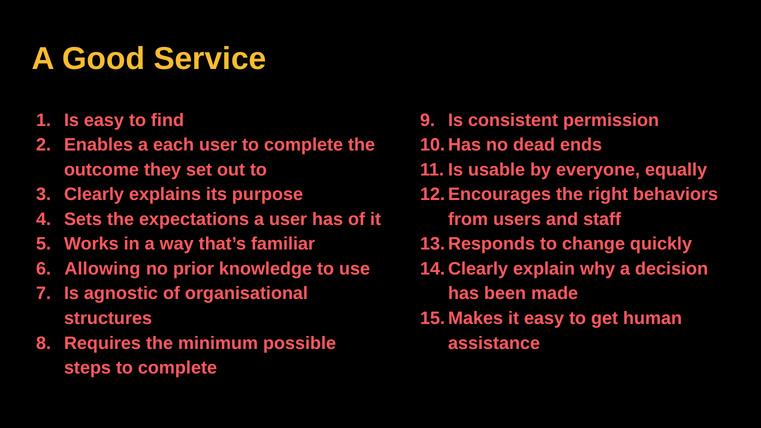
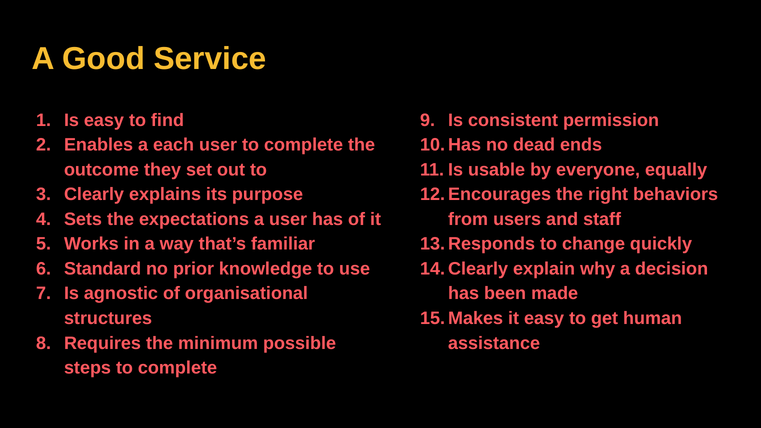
Allowing: Allowing -> Standard
